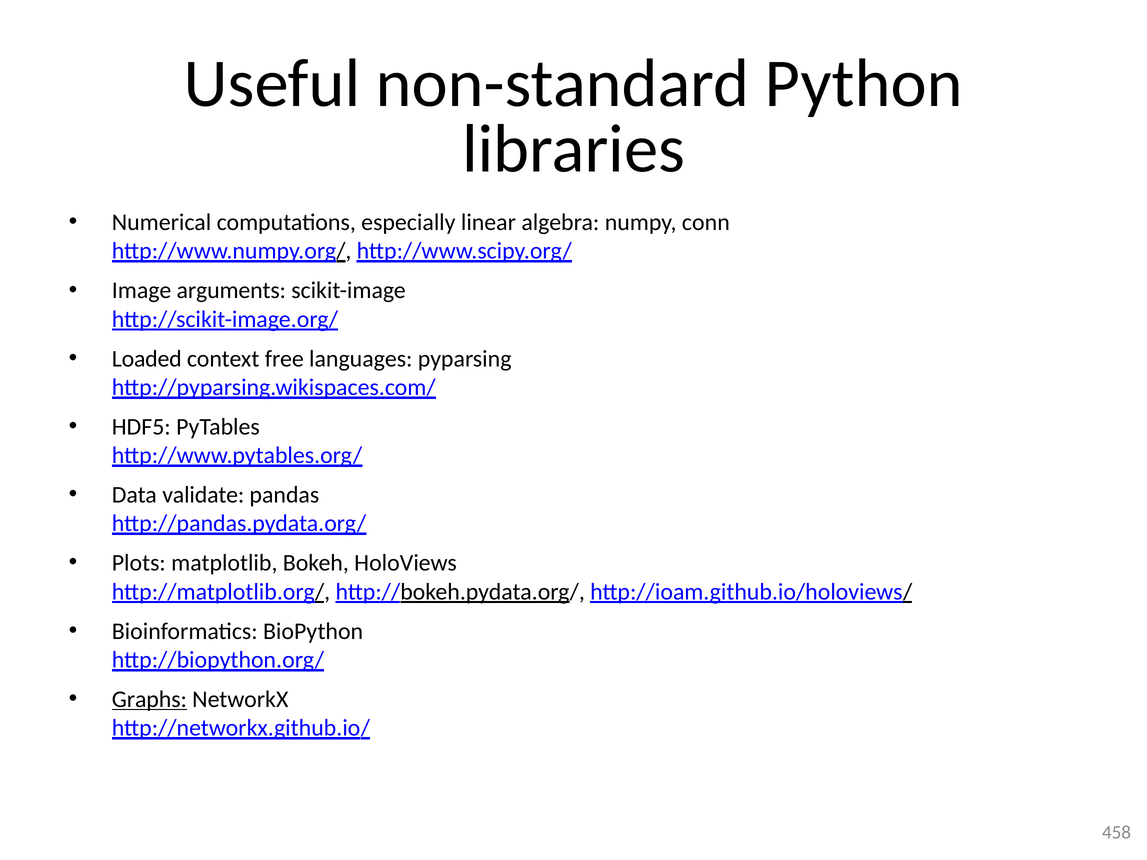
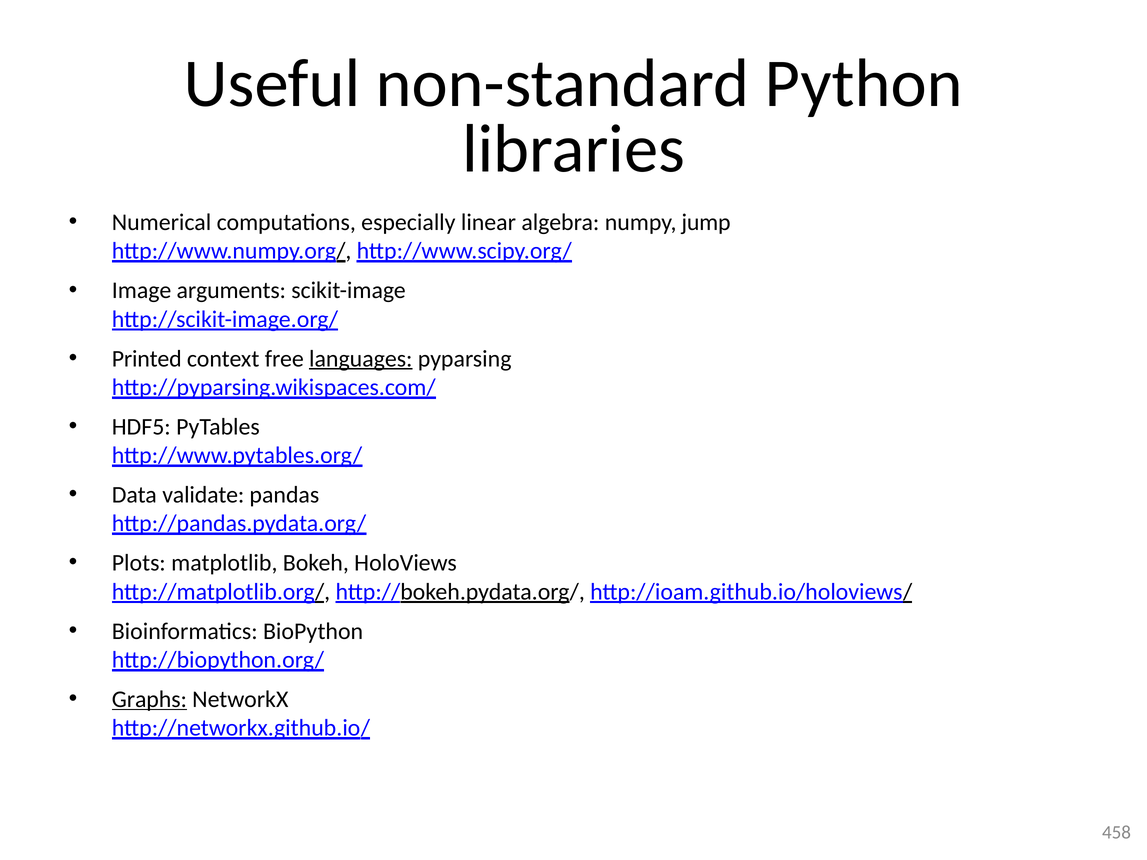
conn: conn -> jump
Loaded: Loaded -> Printed
languages underline: none -> present
